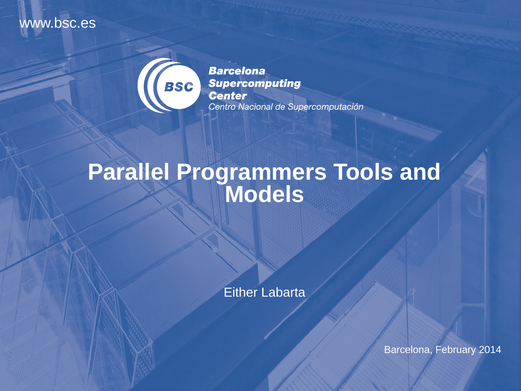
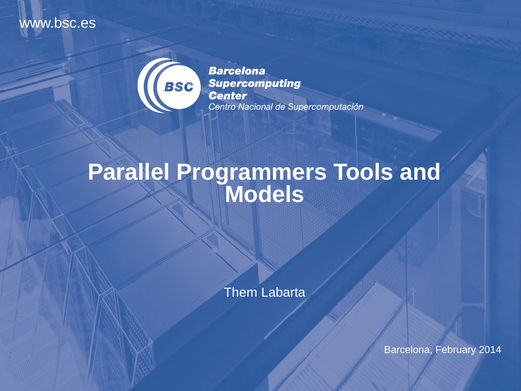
Either: Either -> Them
